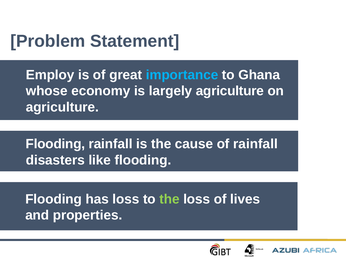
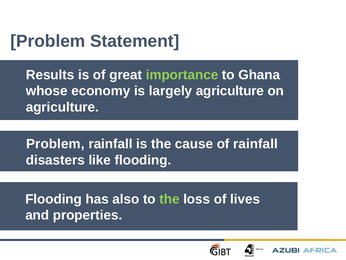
Employ: Employ -> Results
importance colour: light blue -> light green
Flooding at (55, 144): Flooding -> Problem
has loss: loss -> also
